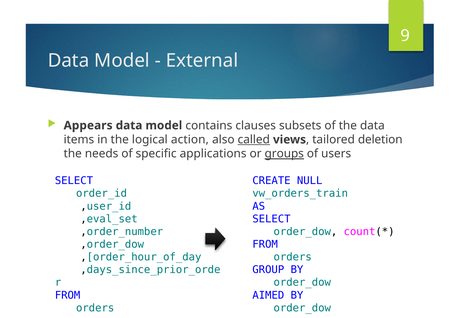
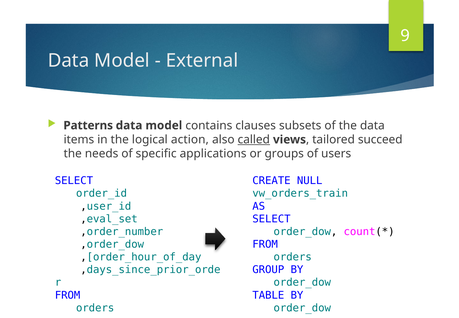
Appears: Appears -> Patterns
deletion: deletion -> succeed
groups underline: present -> none
AIMED: AIMED -> TABLE
